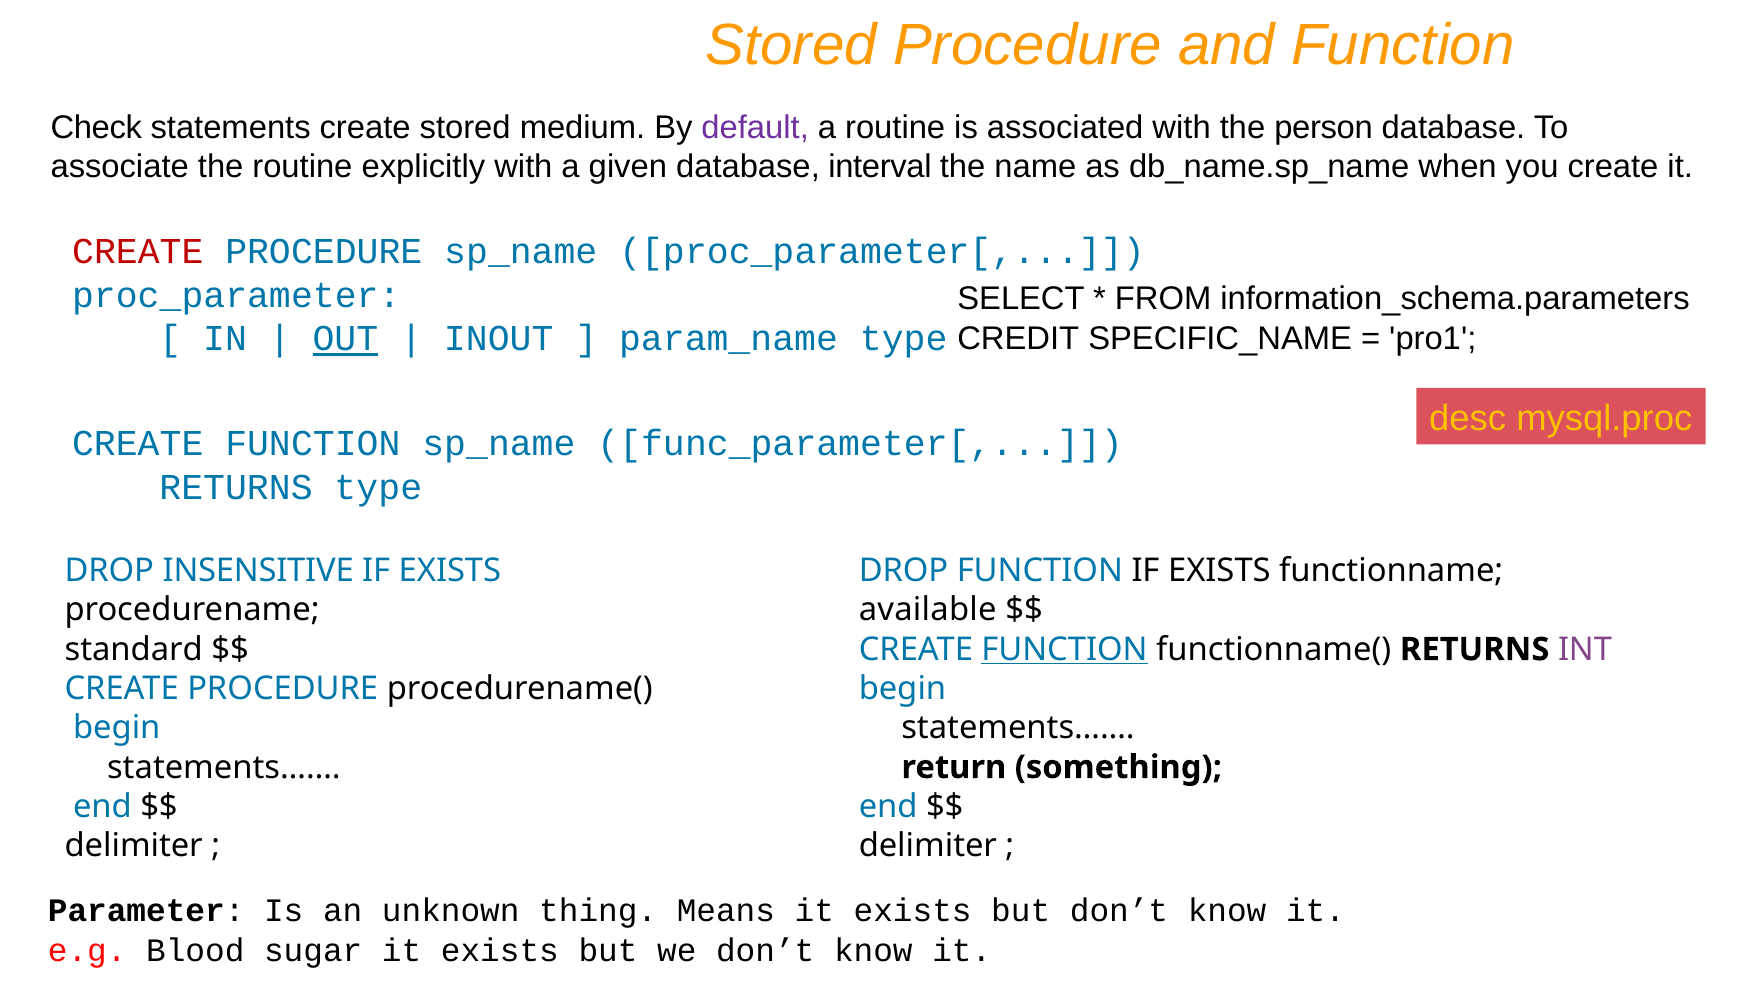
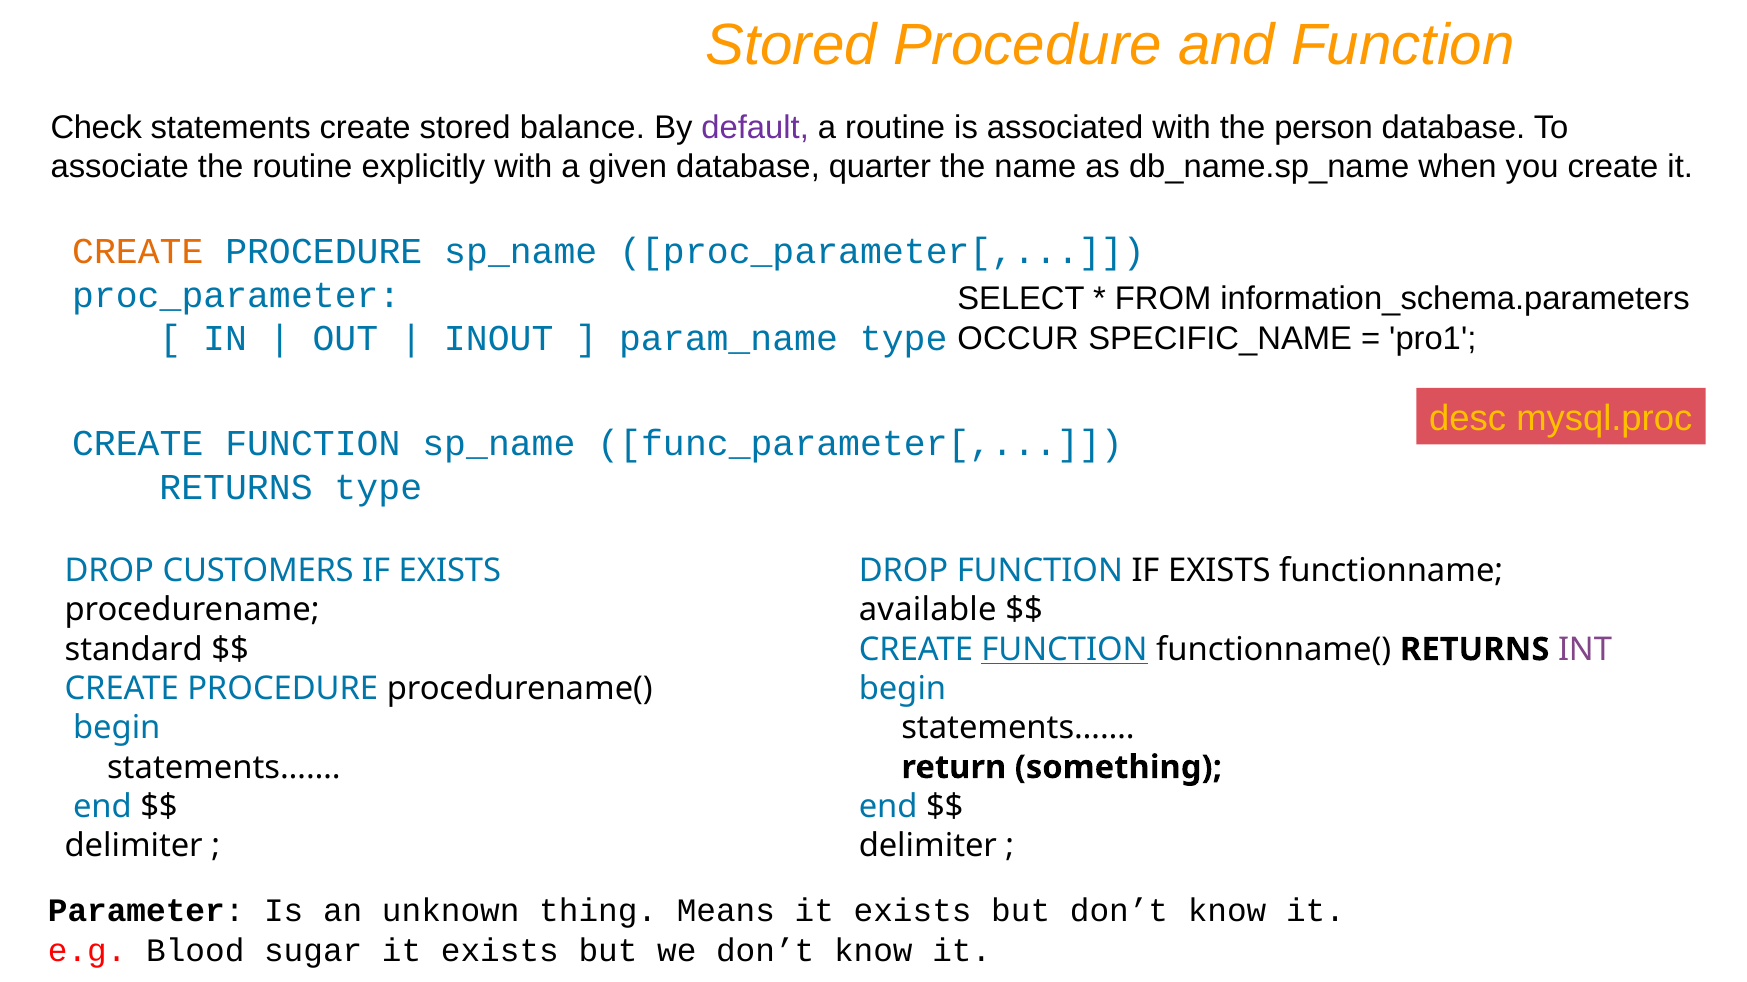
medium: medium -> balance
interval: interval -> quarter
CREATE at (138, 252) colour: red -> orange
CREDIT: CREDIT -> OCCUR
OUT underline: present -> none
INSENSITIVE: INSENSITIVE -> CUSTOMERS
